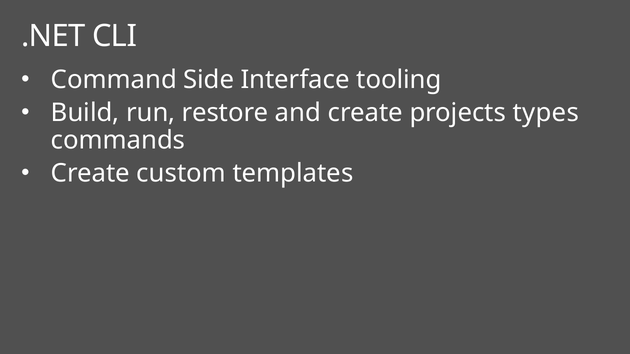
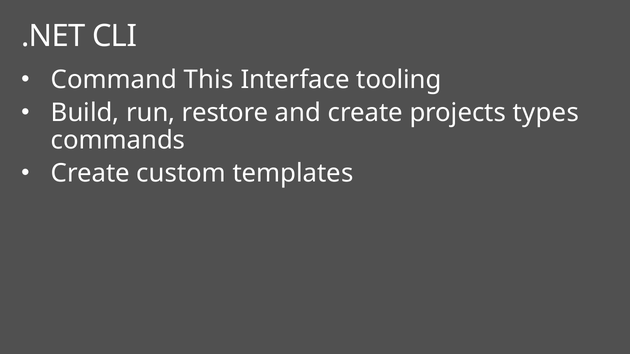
Side: Side -> This
